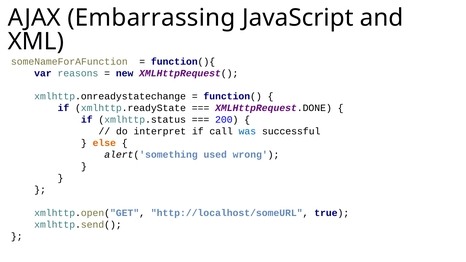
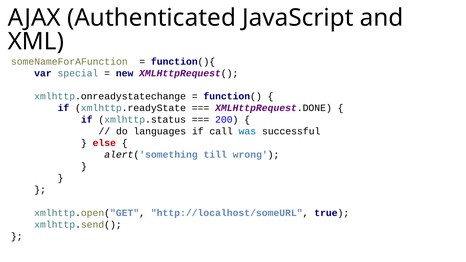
Embarrassing: Embarrassing -> Authenticated
reasons: reasons -> special
interpret: interpret -> languages
else colour: orange -> red
used: used -> till
